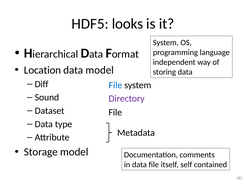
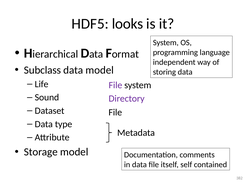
Location: Location -> Subclass
Diff: Diff -> Life
File at (115, 85) colour: blue -> purple
